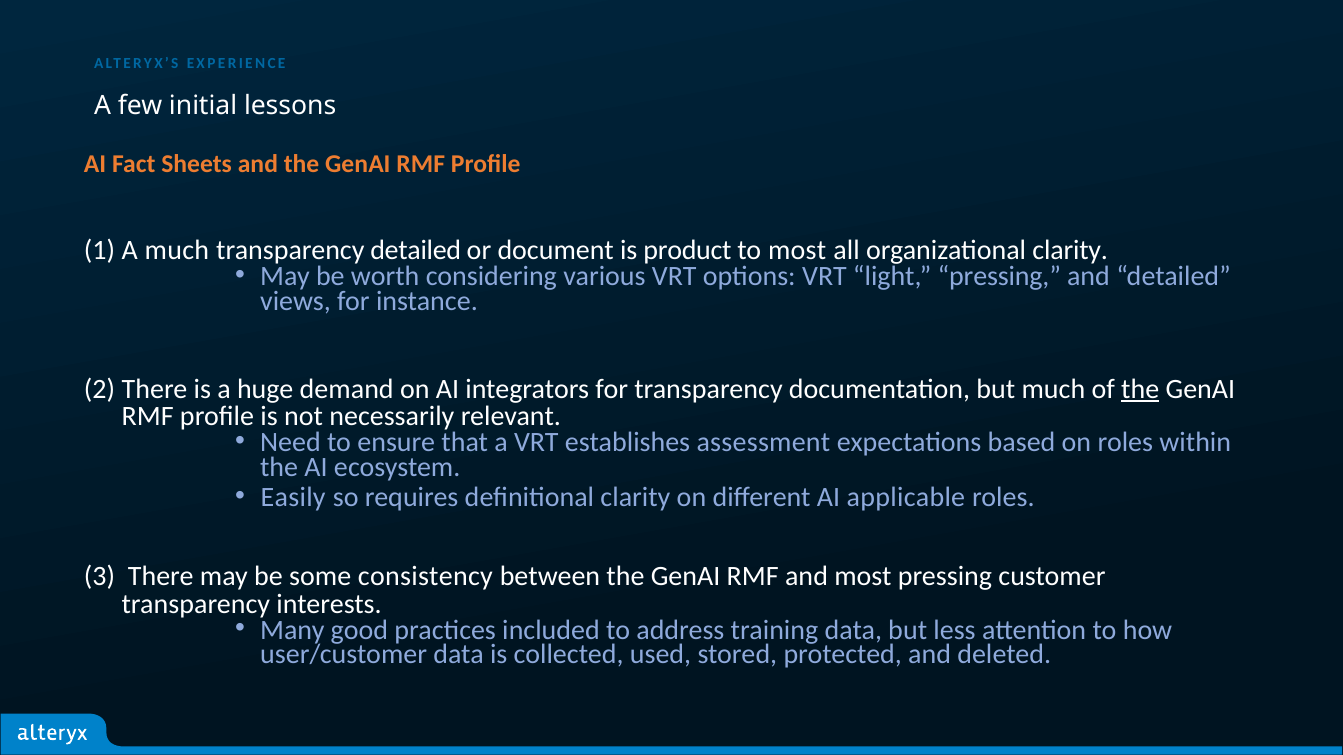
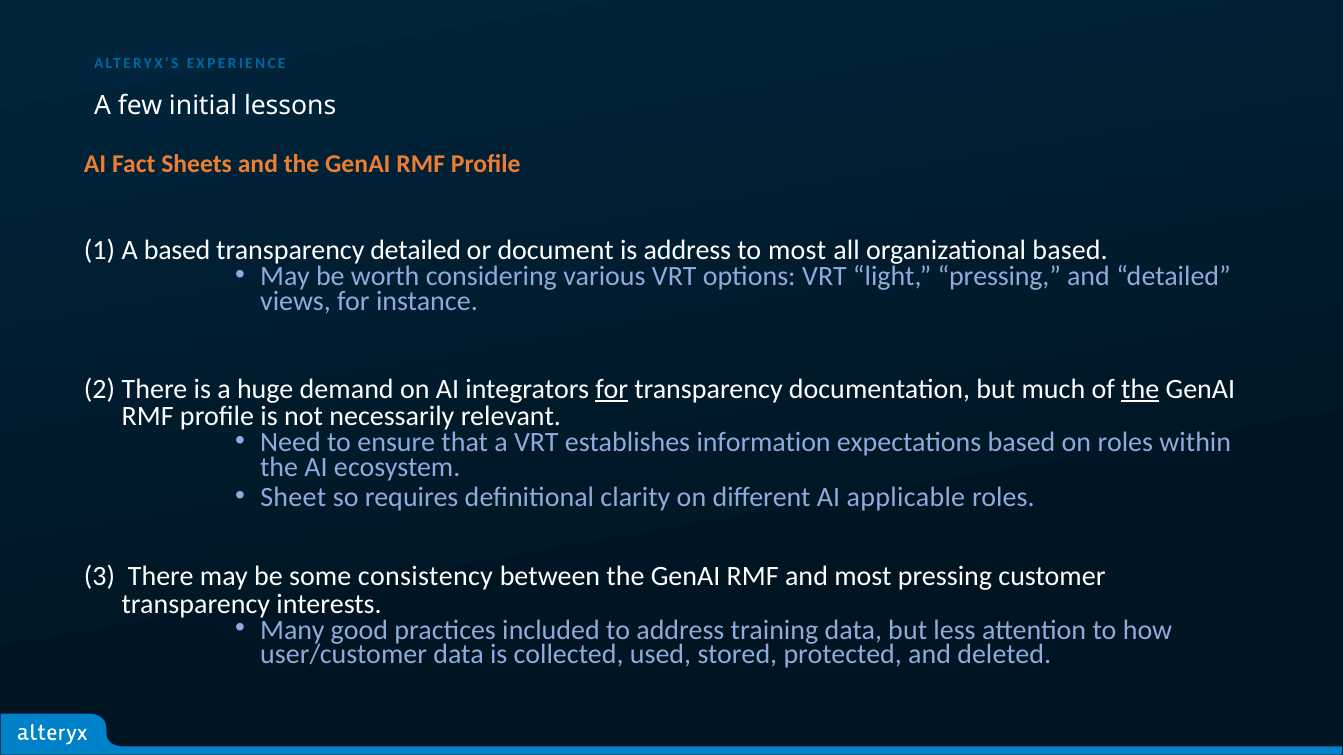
much at (177, 250): much -> based
is product: product -> address
organizational clarity: clarity -> based
for at (612, 389) underline: none -> present
assessment: assessment -> information
Easily: Easily -> Sheet
